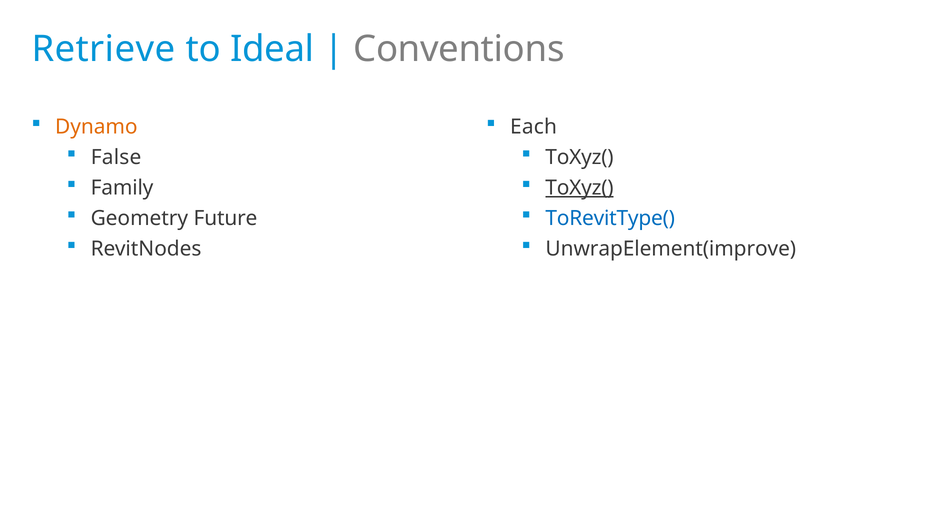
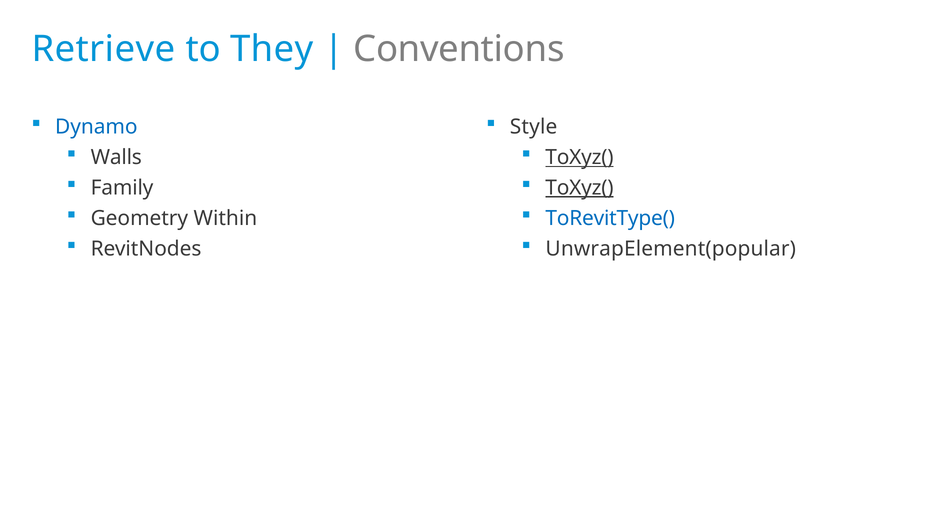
Ideal: Ideal -> They
Dynamo colour: orange -> blue
Each: Each -> Style
False: False -> Walls
ToXyz( at (579, 157) underline: none -> present
Future: Future -> Within
UnwrapElement(improve: UnwrapElement(improve -> UnwrapElement(popular
